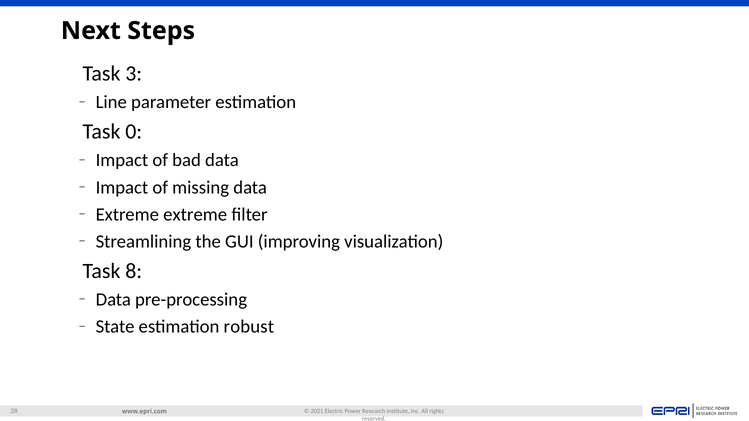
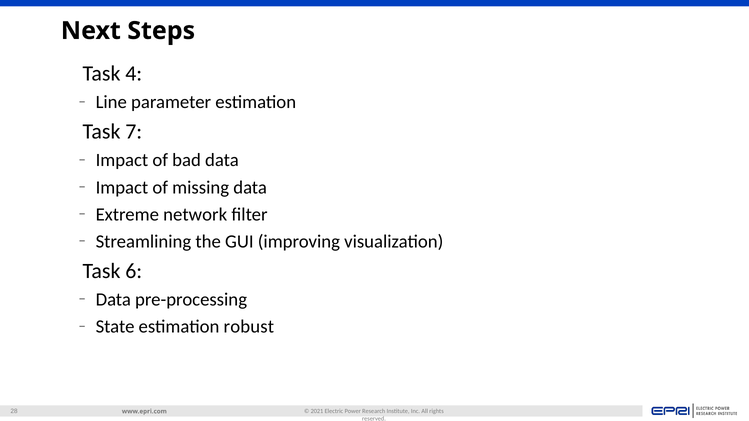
3: 3 -> 4
0: 0 -> 7
Extreme extreme: extreme -> network
8: 8 -> 6
